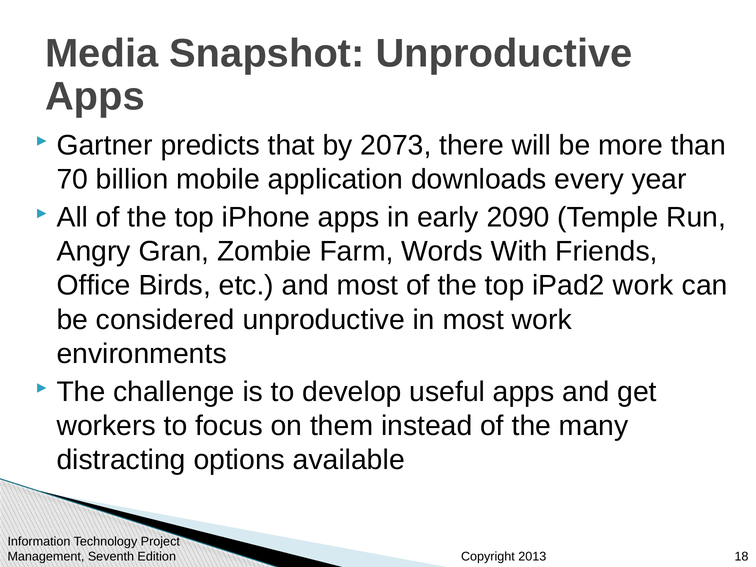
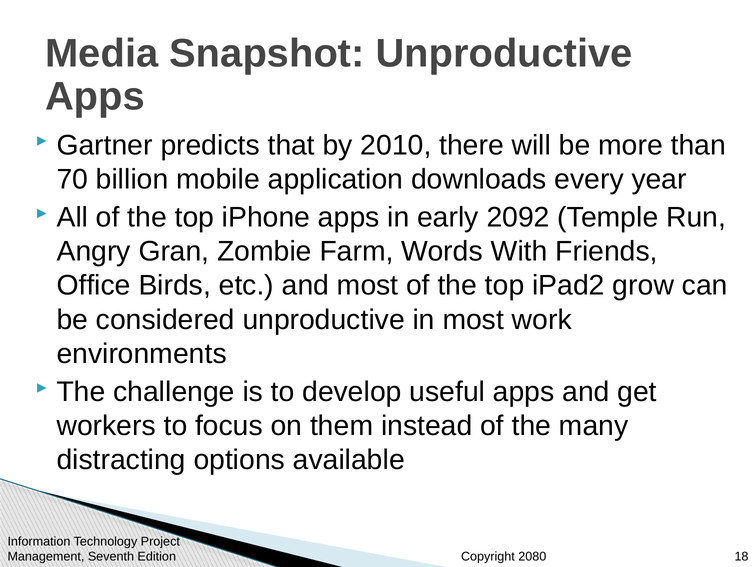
2073: 2073 -> 2010
2090: 2090 -> 2092
iPad2 work: work -> grow
2013: 2013 -> 2080
